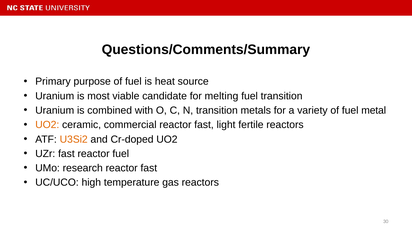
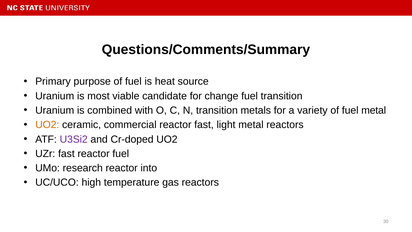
melting: melting -> change
light fertile: fertile -> metal
U3Si2 colour: orange -> purple
research reactor fast: fast -> into
